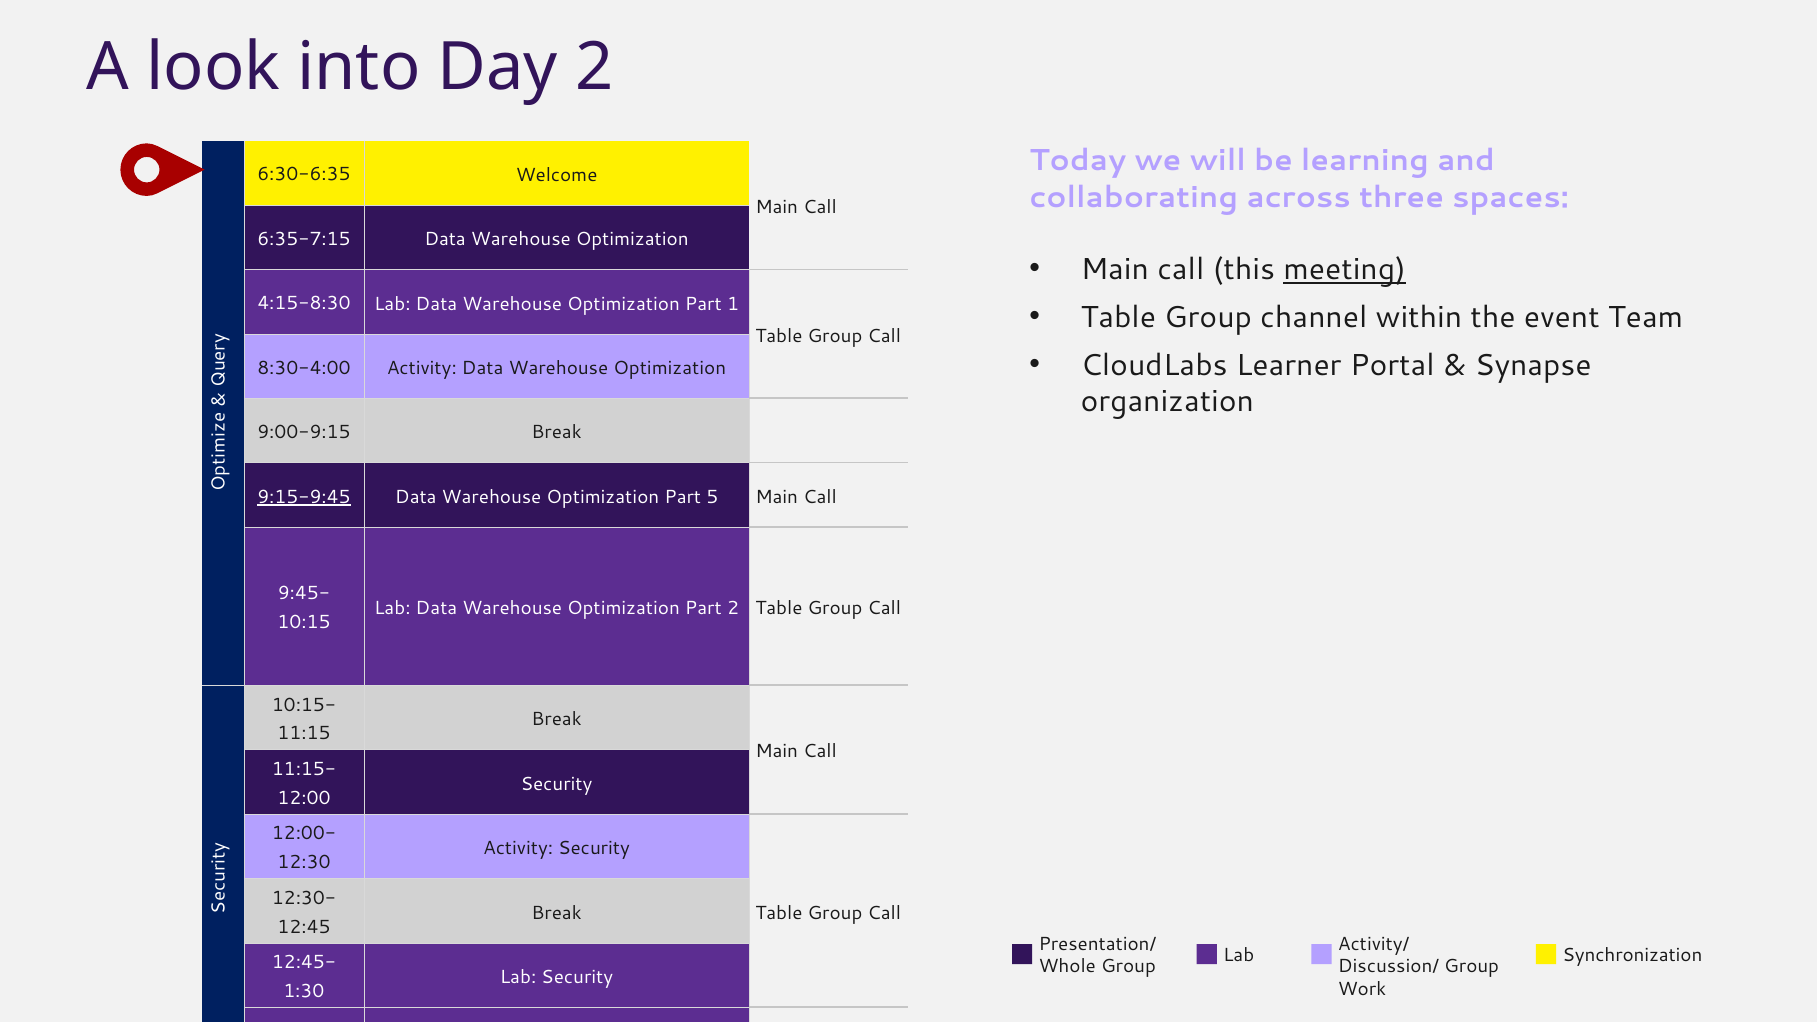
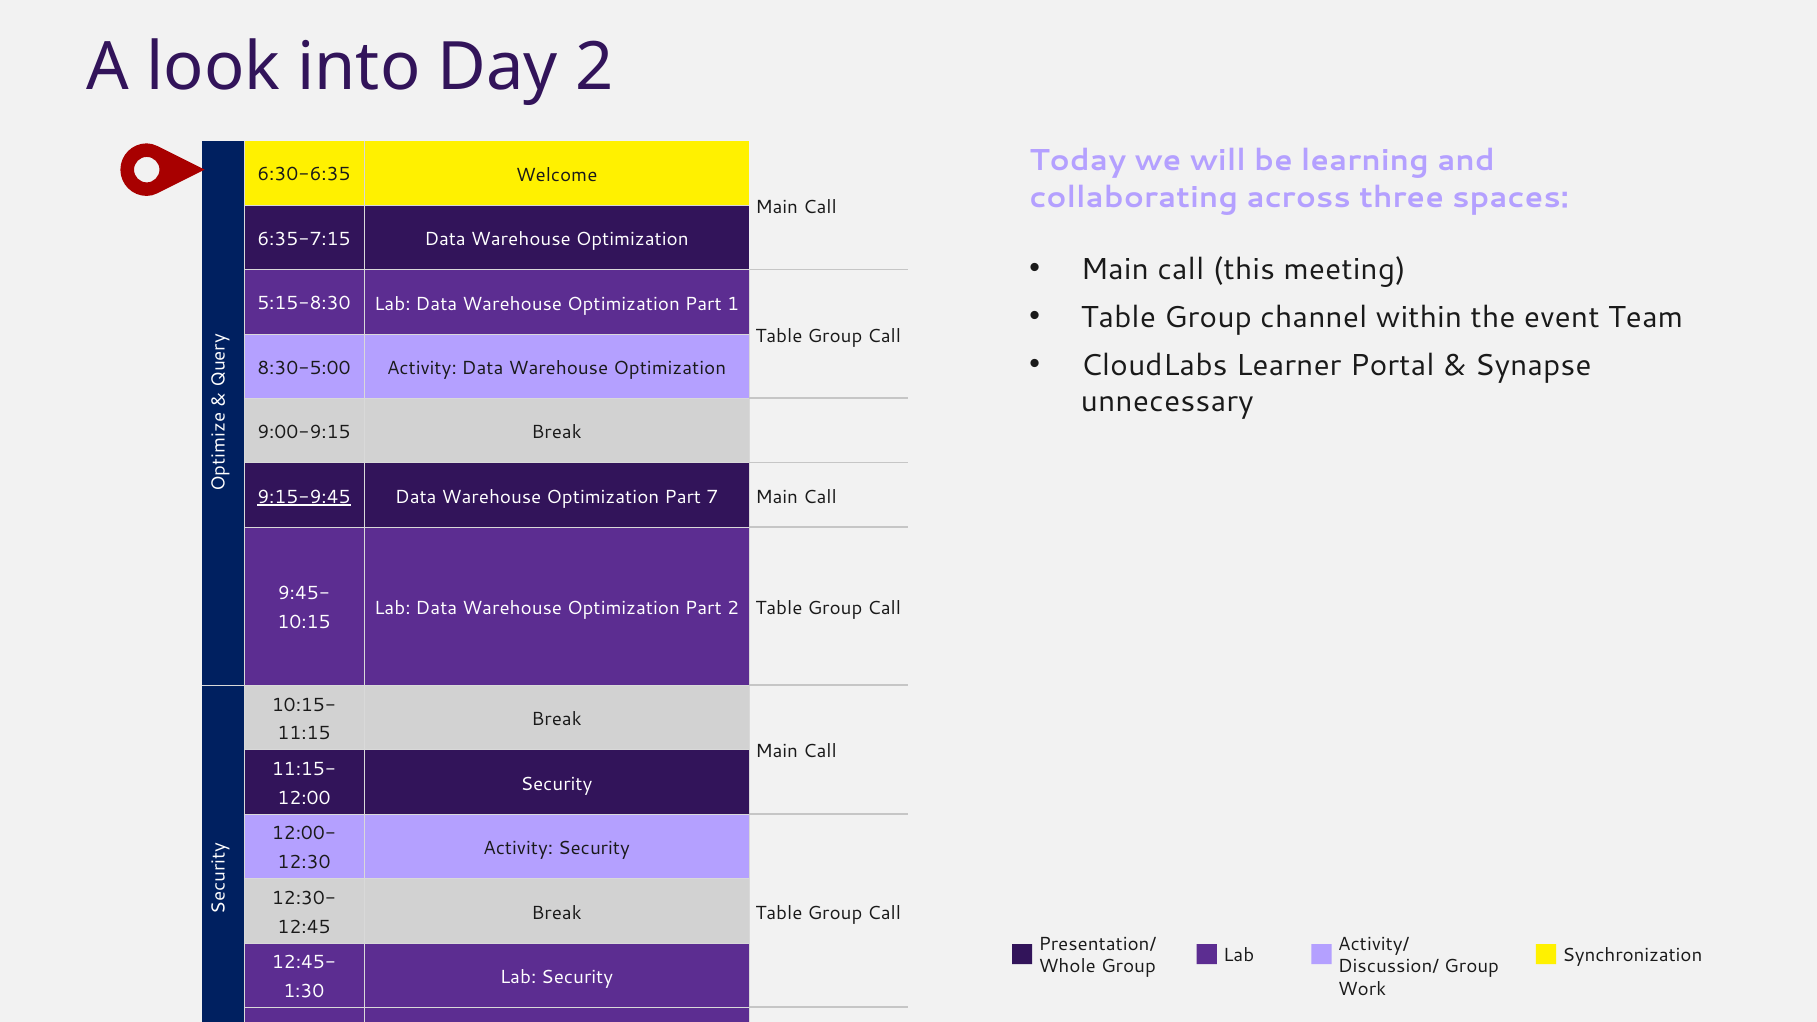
meeting underline: present -> none
4:15-8:30: 4:15-8:30 -> 5:15-8:30
8:30-4:00: 8:30-4:00 -> 8:30-5:00
organization: organization -> unnecessary
5: 5 -> 7
